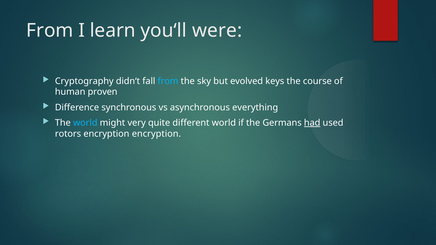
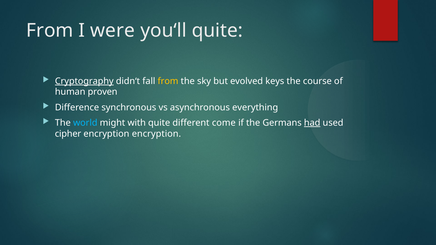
learn: learn -> were
you‘ll were: were -> quite
Cryptography underline: none -> present
from at (168, 81) colour: light blue -> yellow
very: very -> with
different world: world -> come
rotors: rotors -> cipher
